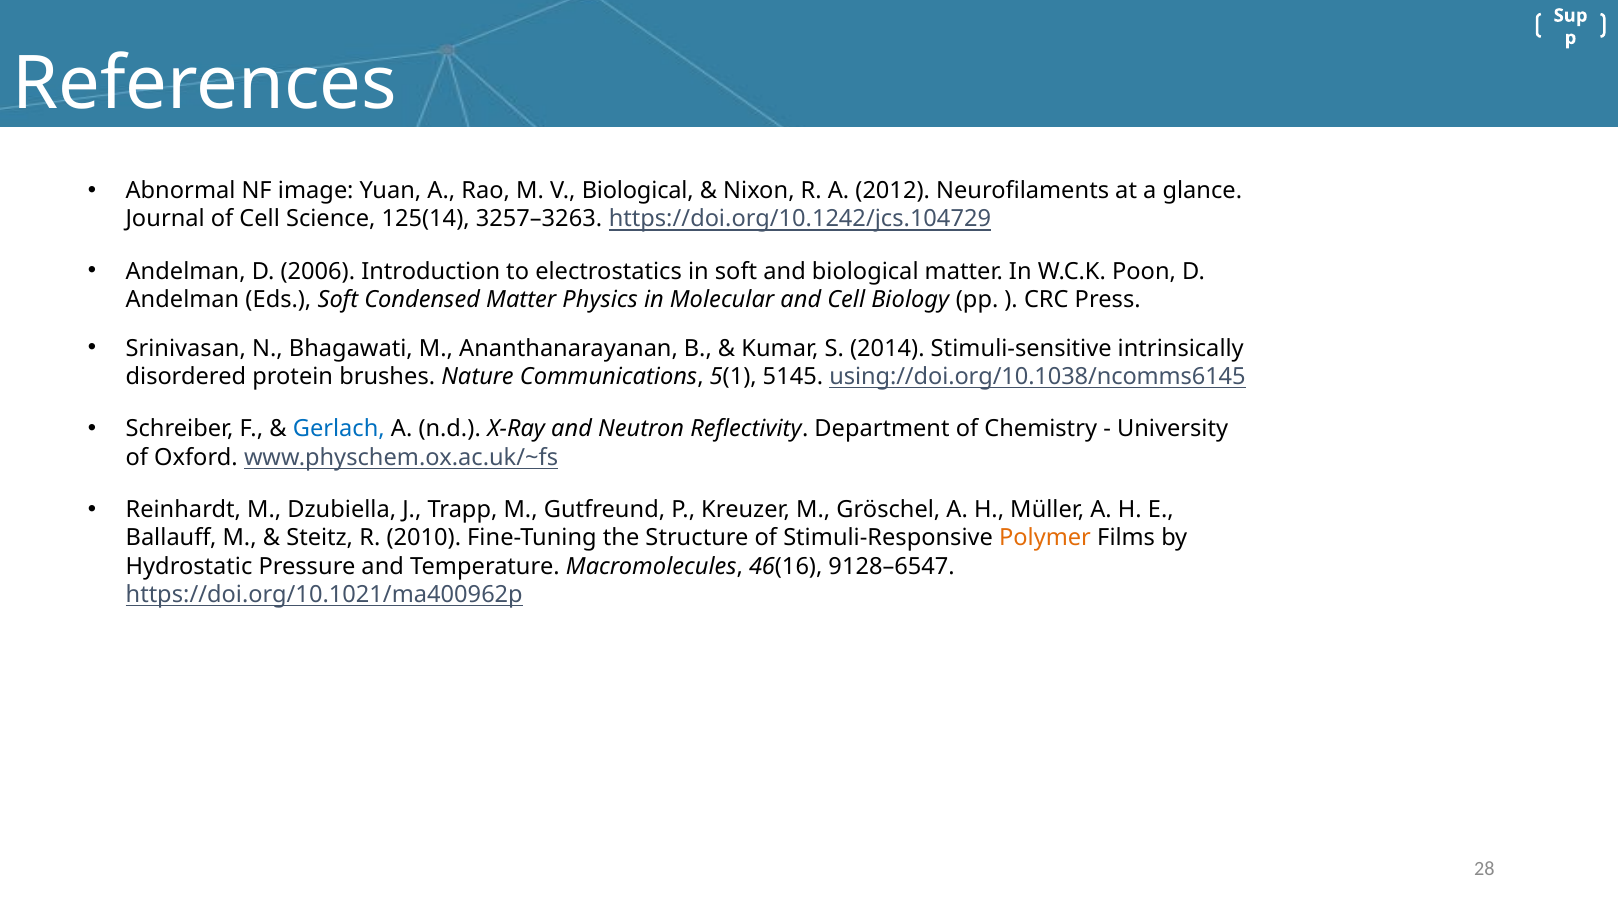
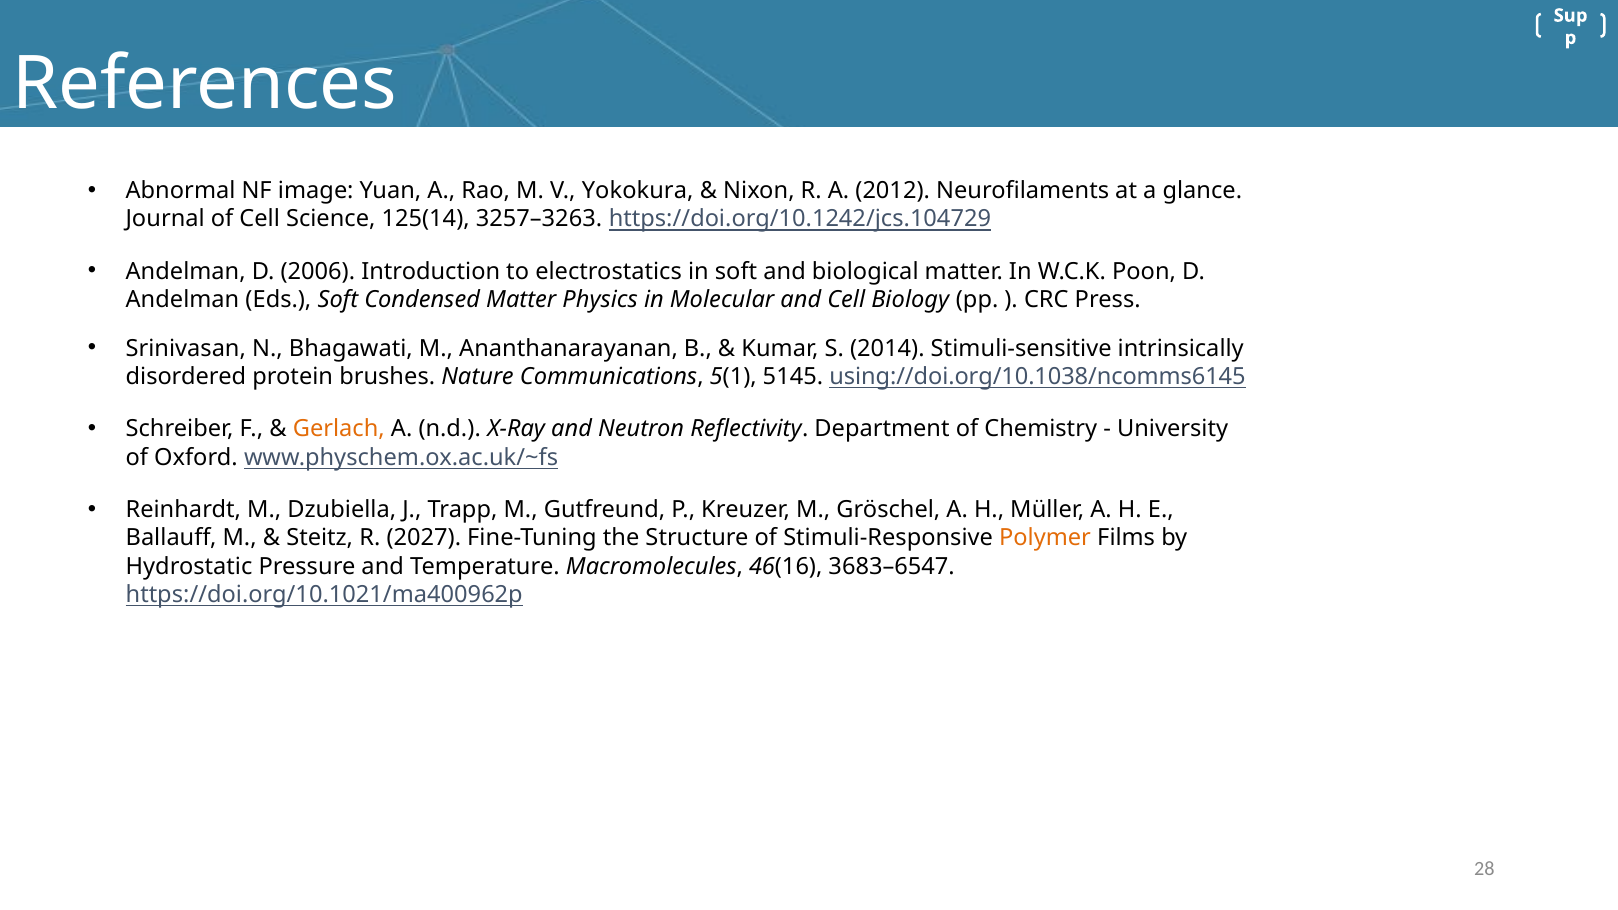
V Biological: Biological -> Yokokura
Gerlach colour: blue -> orange
2010: 2010 -> 2027
9128–6547: 9128–6547 -> 3683–6547
